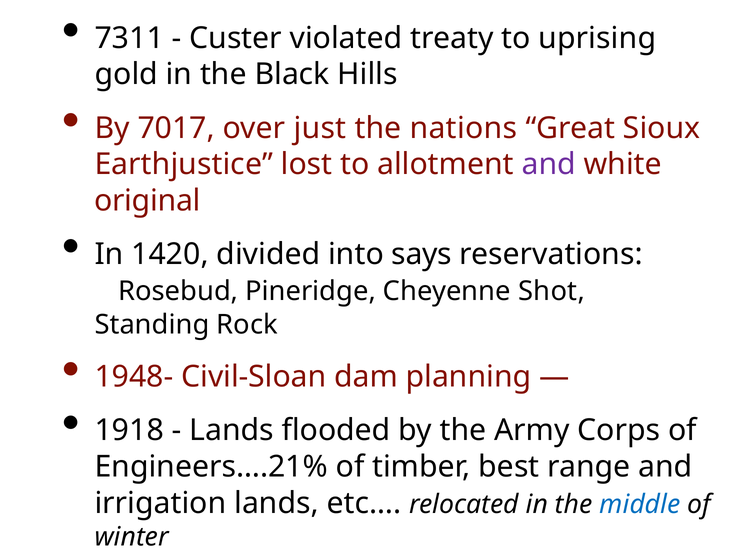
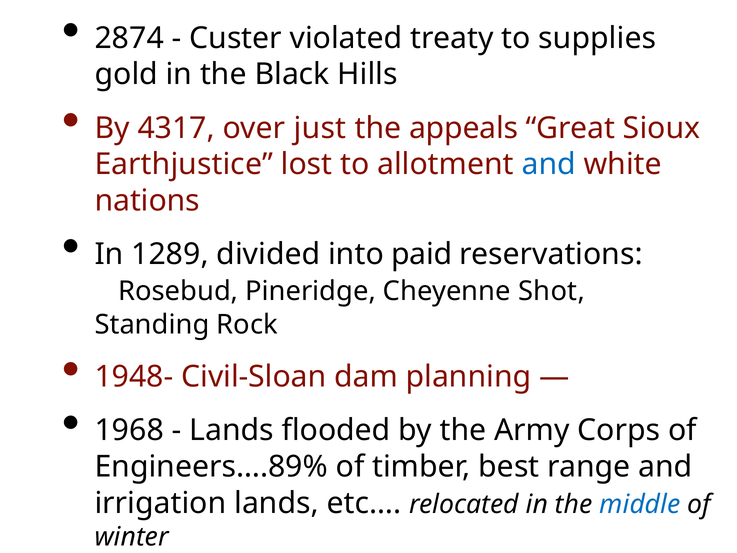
7311: 7311 -> 2874
uprising: uprising -> supplies
7017: 7017 -> 4317
nations: nations -> appeals
and at (549, 164) colour: purple -> blue
original: original -> nations
1420: 1420 -> 1289
says: says -> paid
1918: 1918 -> 1968
Engineers….21%: Engineers….21% -> Engineers….89%
